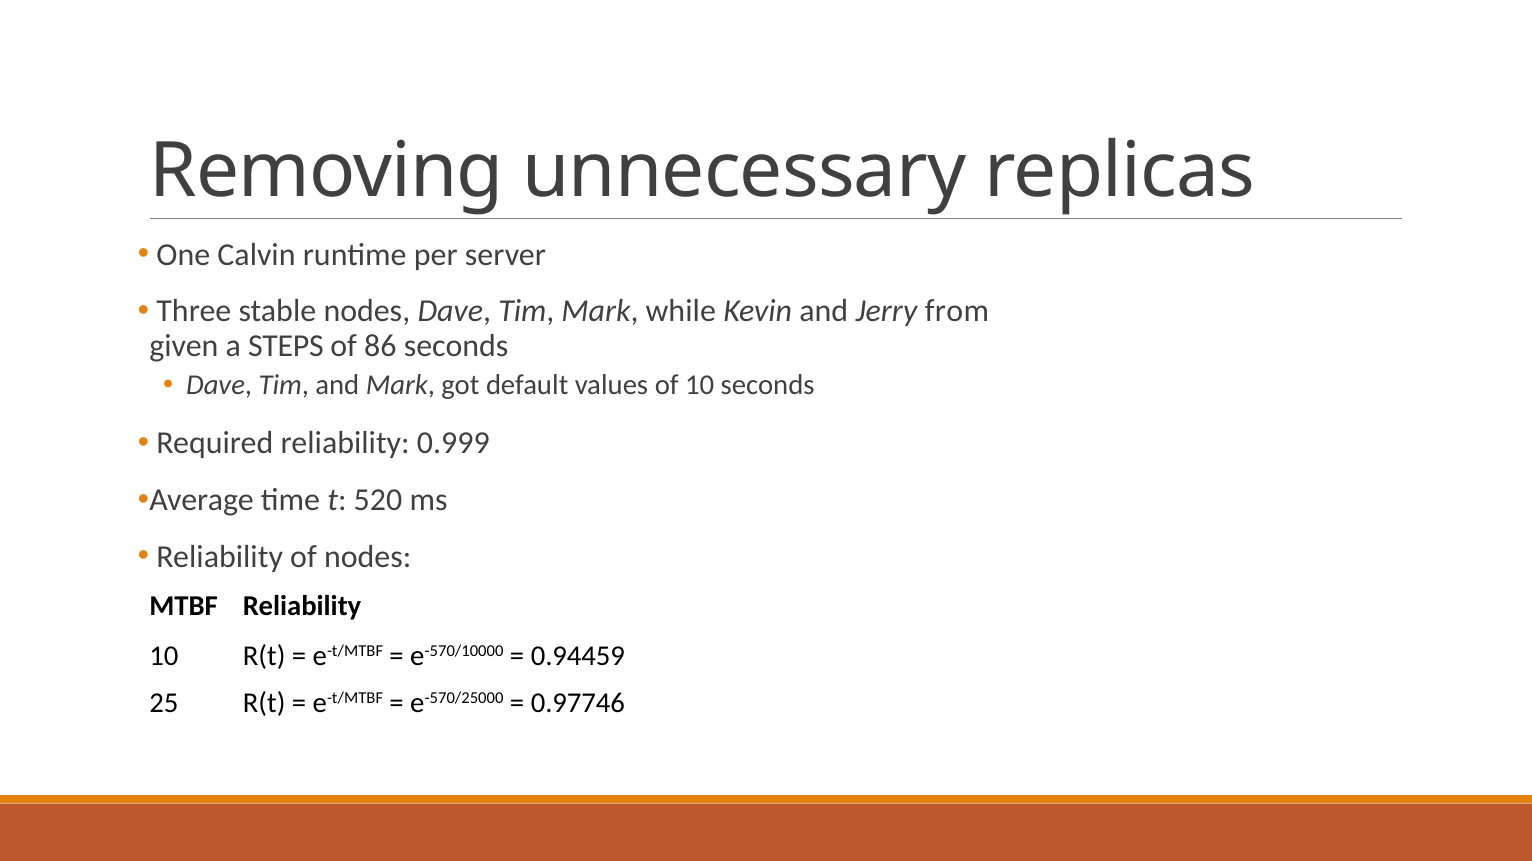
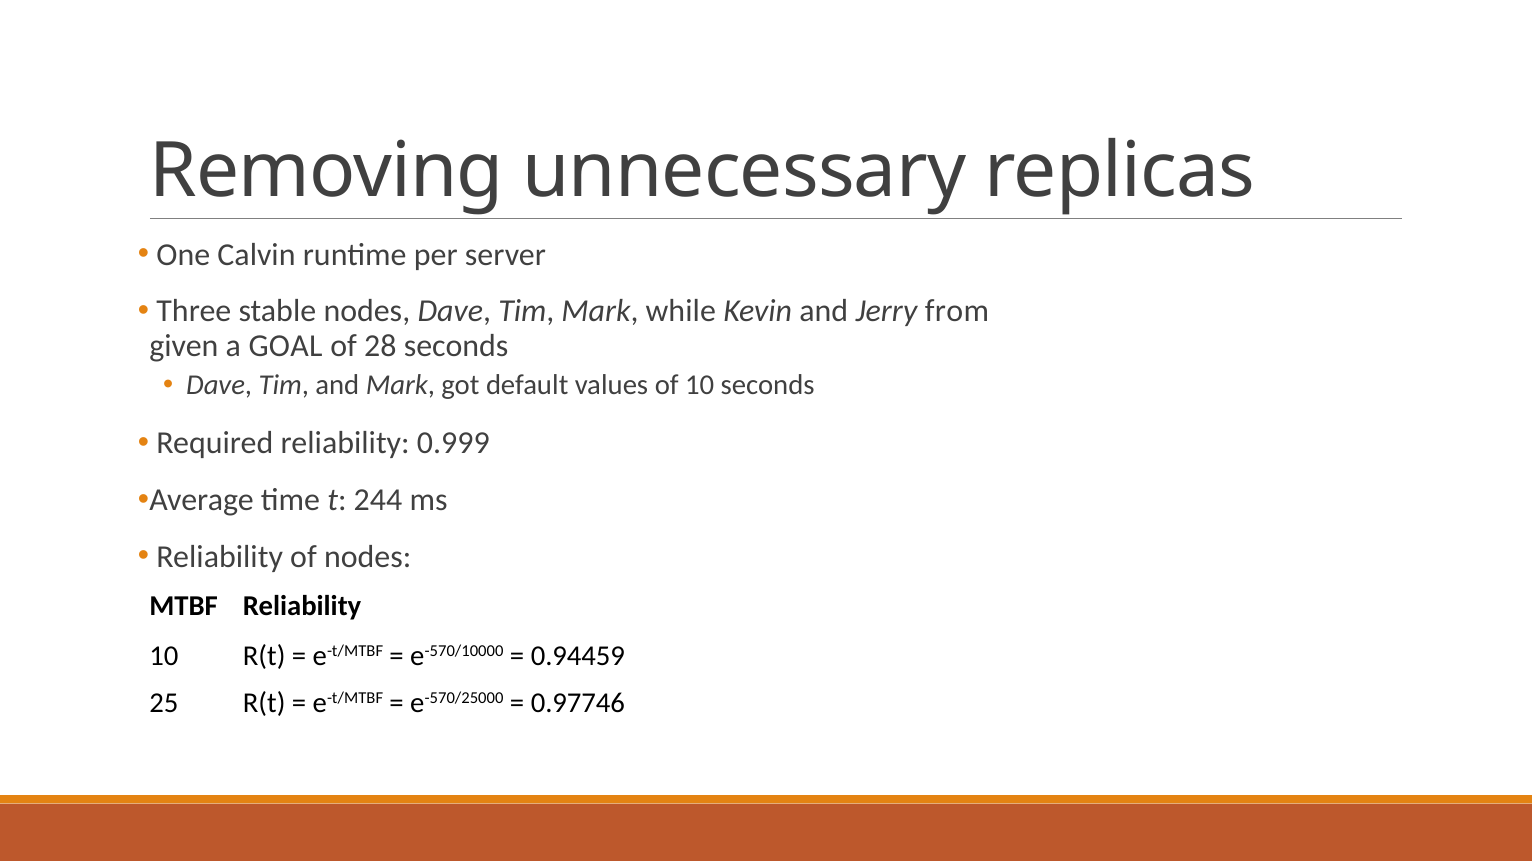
STEPS: STEPS -> GOAL
86: 86 -> 28
520: 520 -> 244
